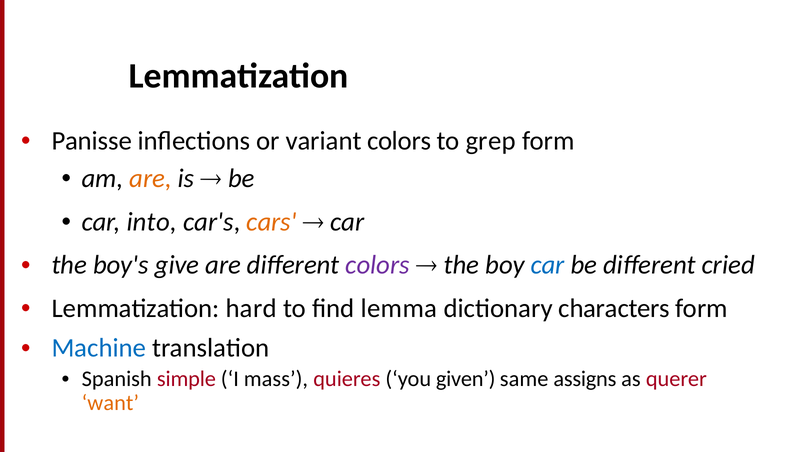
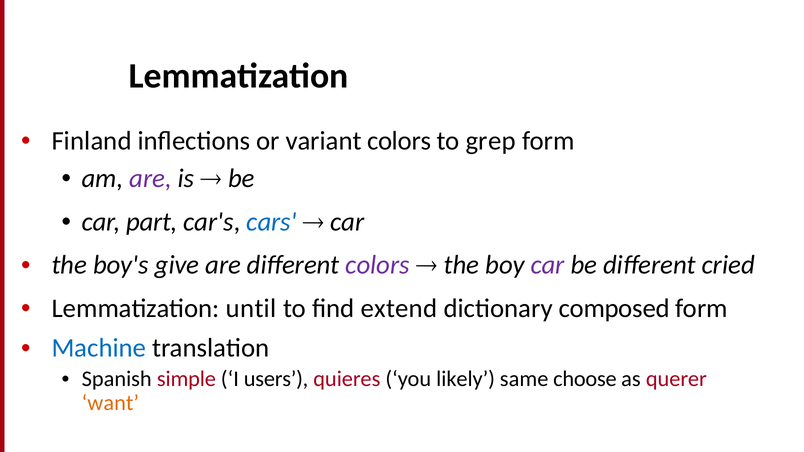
Panisse: Panisse -> Finland
are at (151, 179) colour: orange -> purple
into: into -> part
cars colour: orange -> blue
car at (548, 265) colour: blue -> purple
hard: hard -> until
lemma: lemma -> extend
characters: characters -> composed
mass: mass -> users
given: given -> likely
assigns: assigns -> choose
